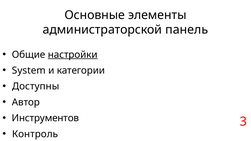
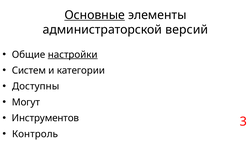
Основные underline: none -> present
панель: панель -> версий
System: System -> Систем
Автор: Автор -> Могут
